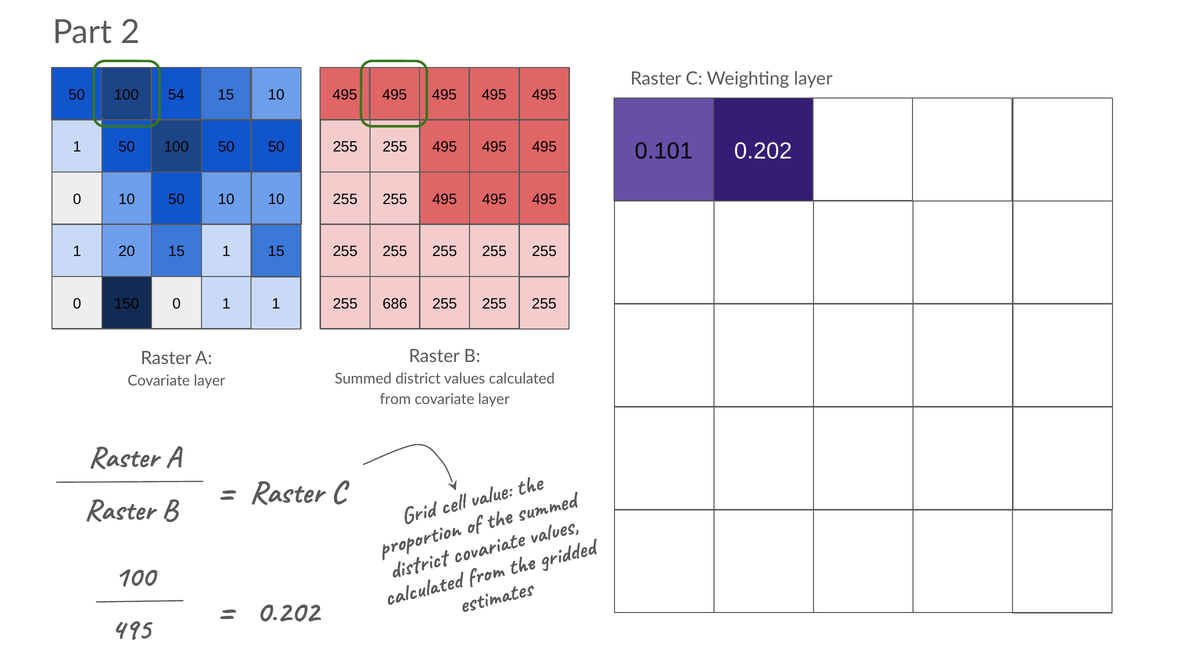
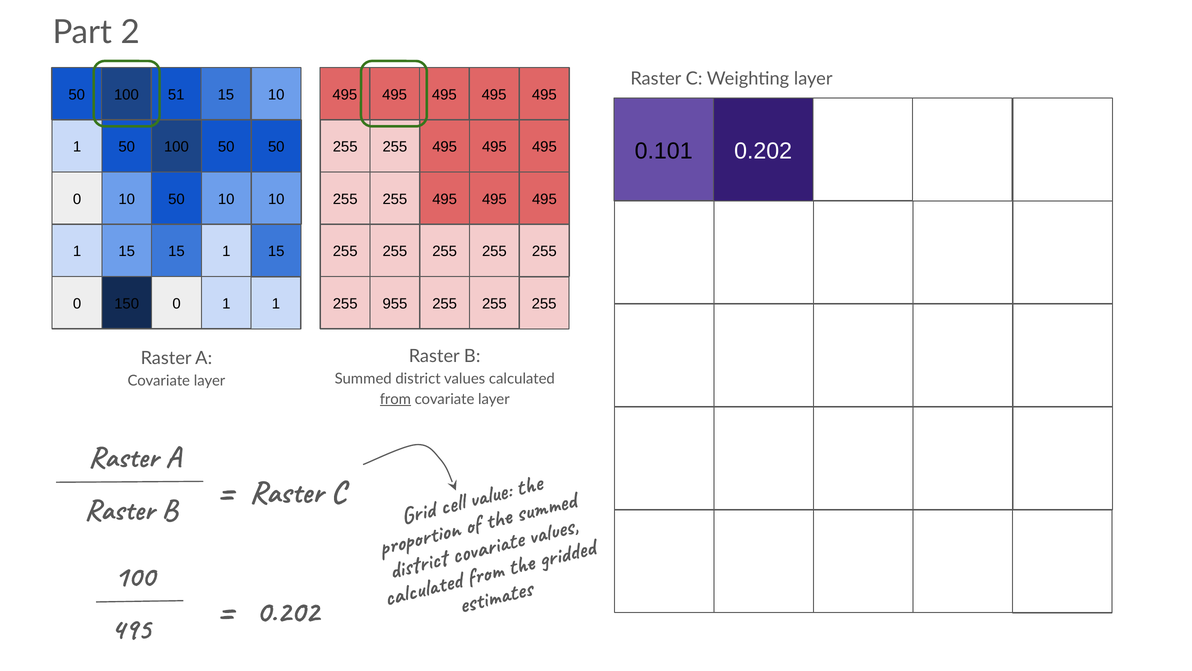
54: 54 -> 51
1 20: 20 -> 15
686: 686 -> 955
from at (395, 399) underline: none -> present
